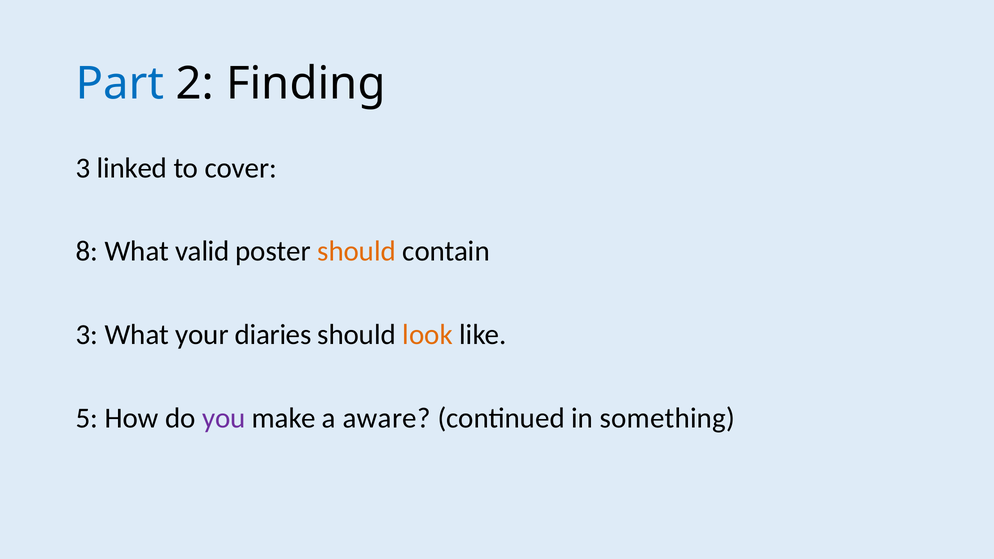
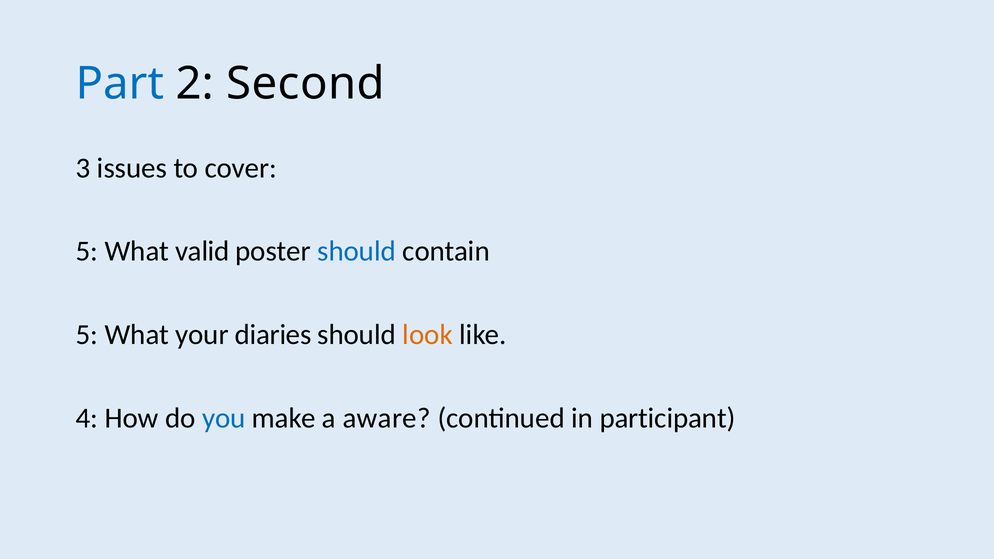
Finding: Finding -> Second
linked: linked -> issues
8 at (87, 251): 8 -> 5
should at (357, 251) colour: orange -> blue
3 at (87, 335): 3 -> 5
5: 5 -> 4
you colour: purple -> blue
something: something -> participant
